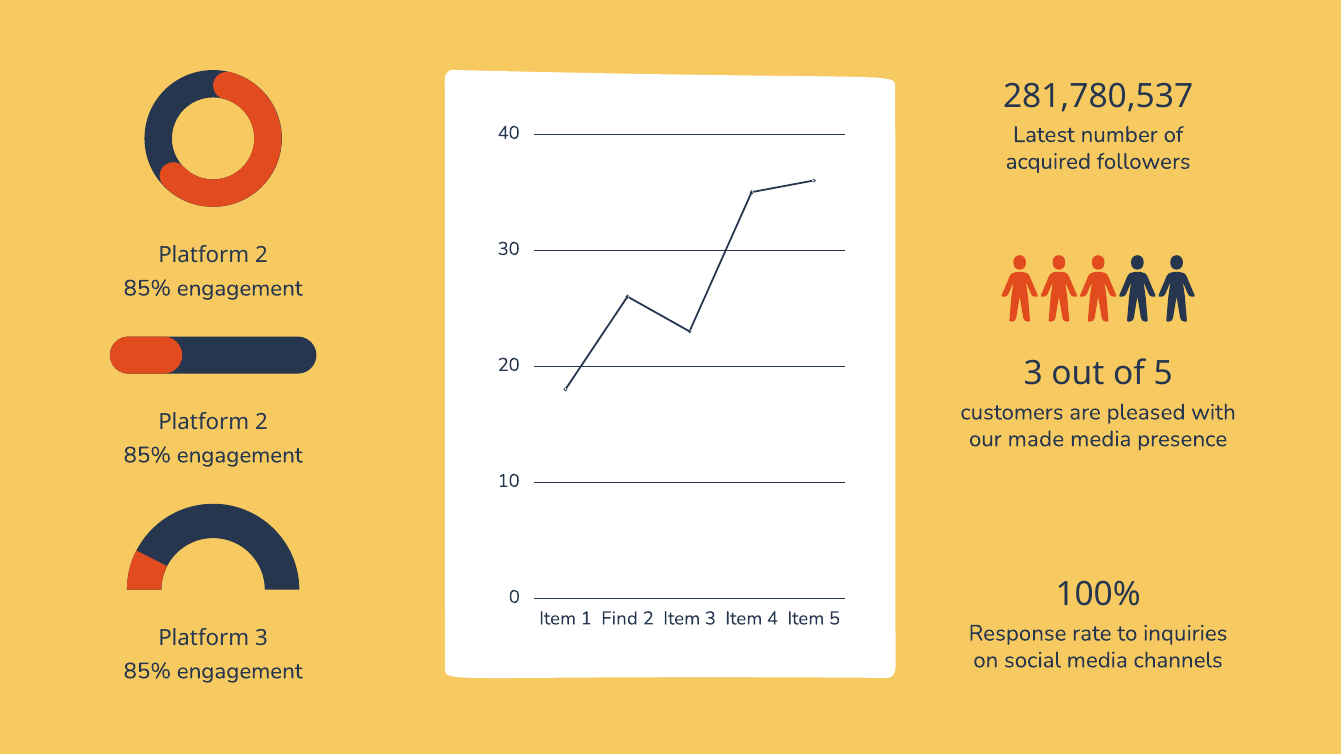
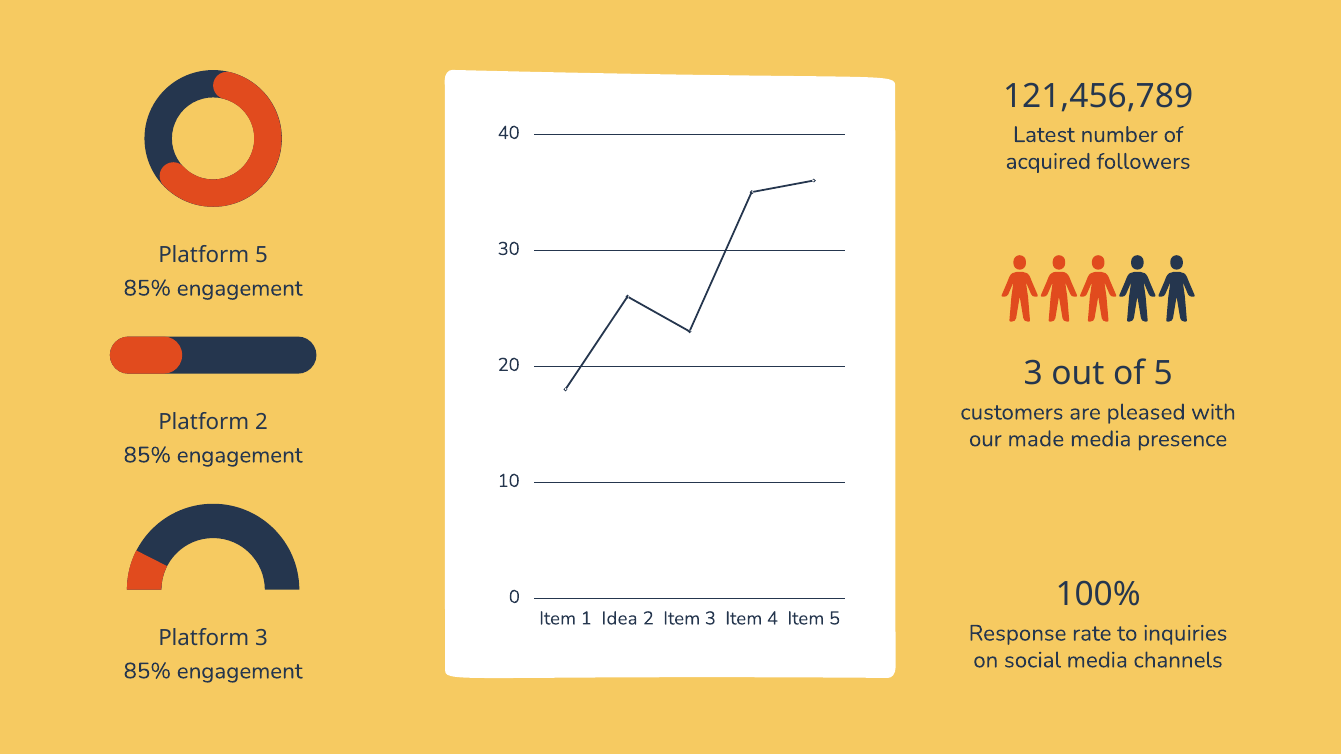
281,780,537: 281,780,537 -> 121,456,789
2 at (262, 256): 2 -> 5
Find: Find -> Idea
